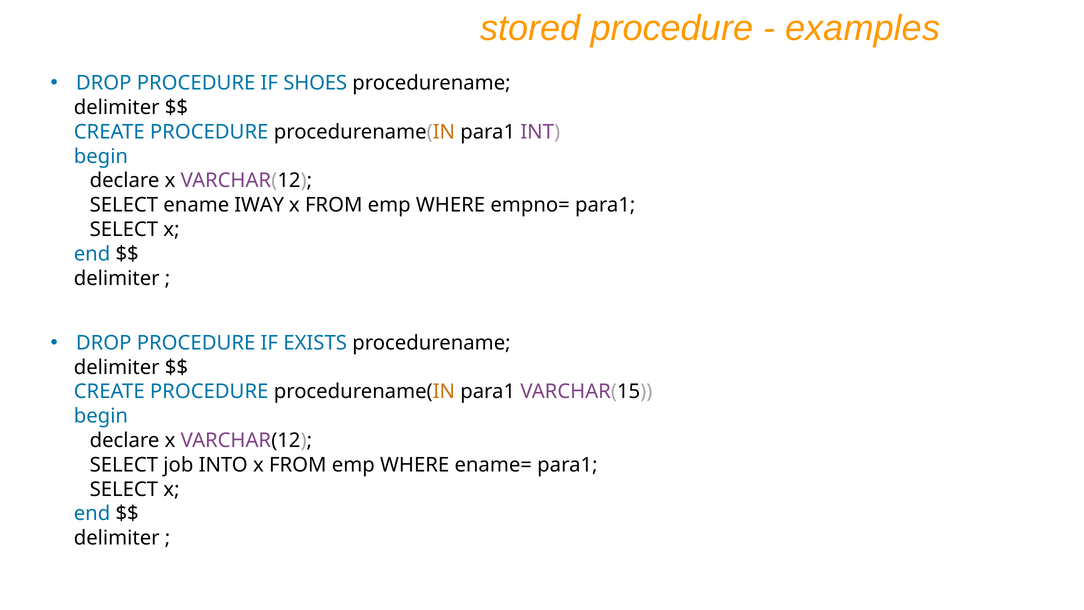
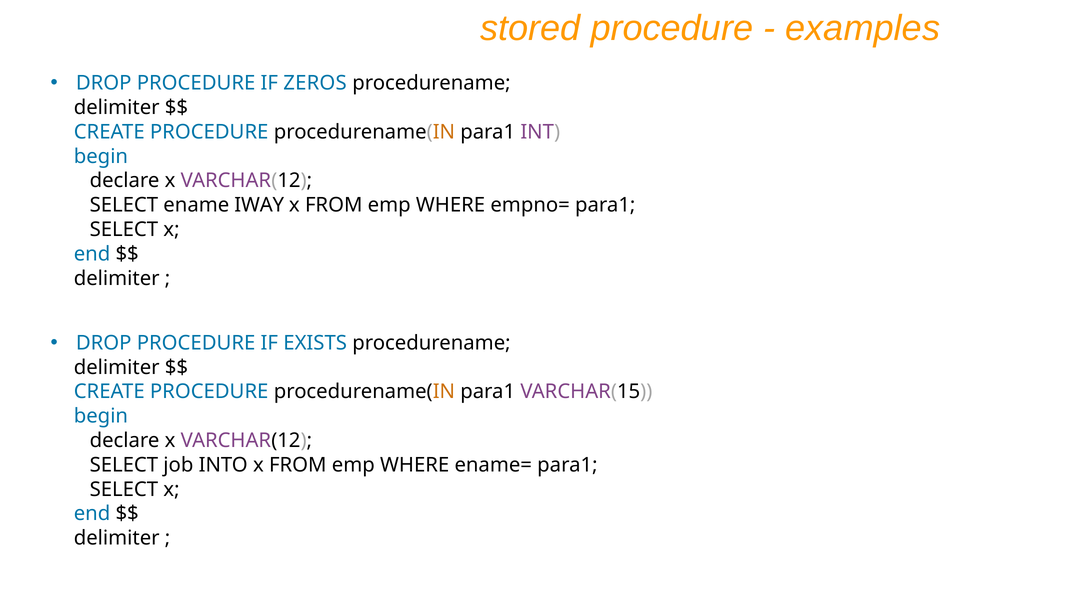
SHOES: SHOES -> ZEROS
